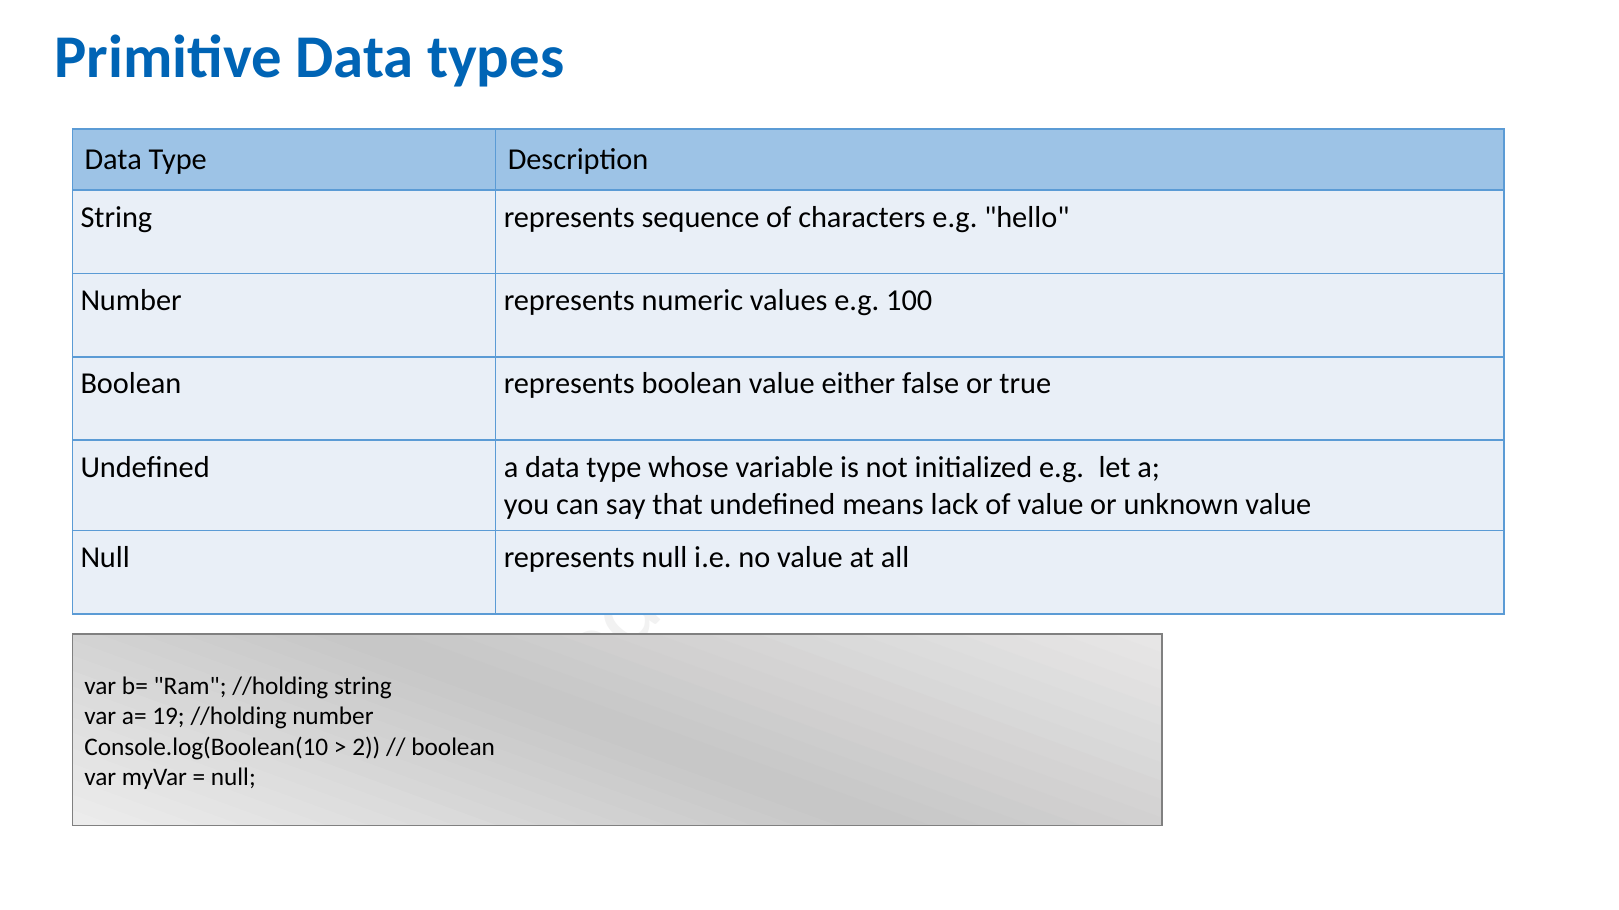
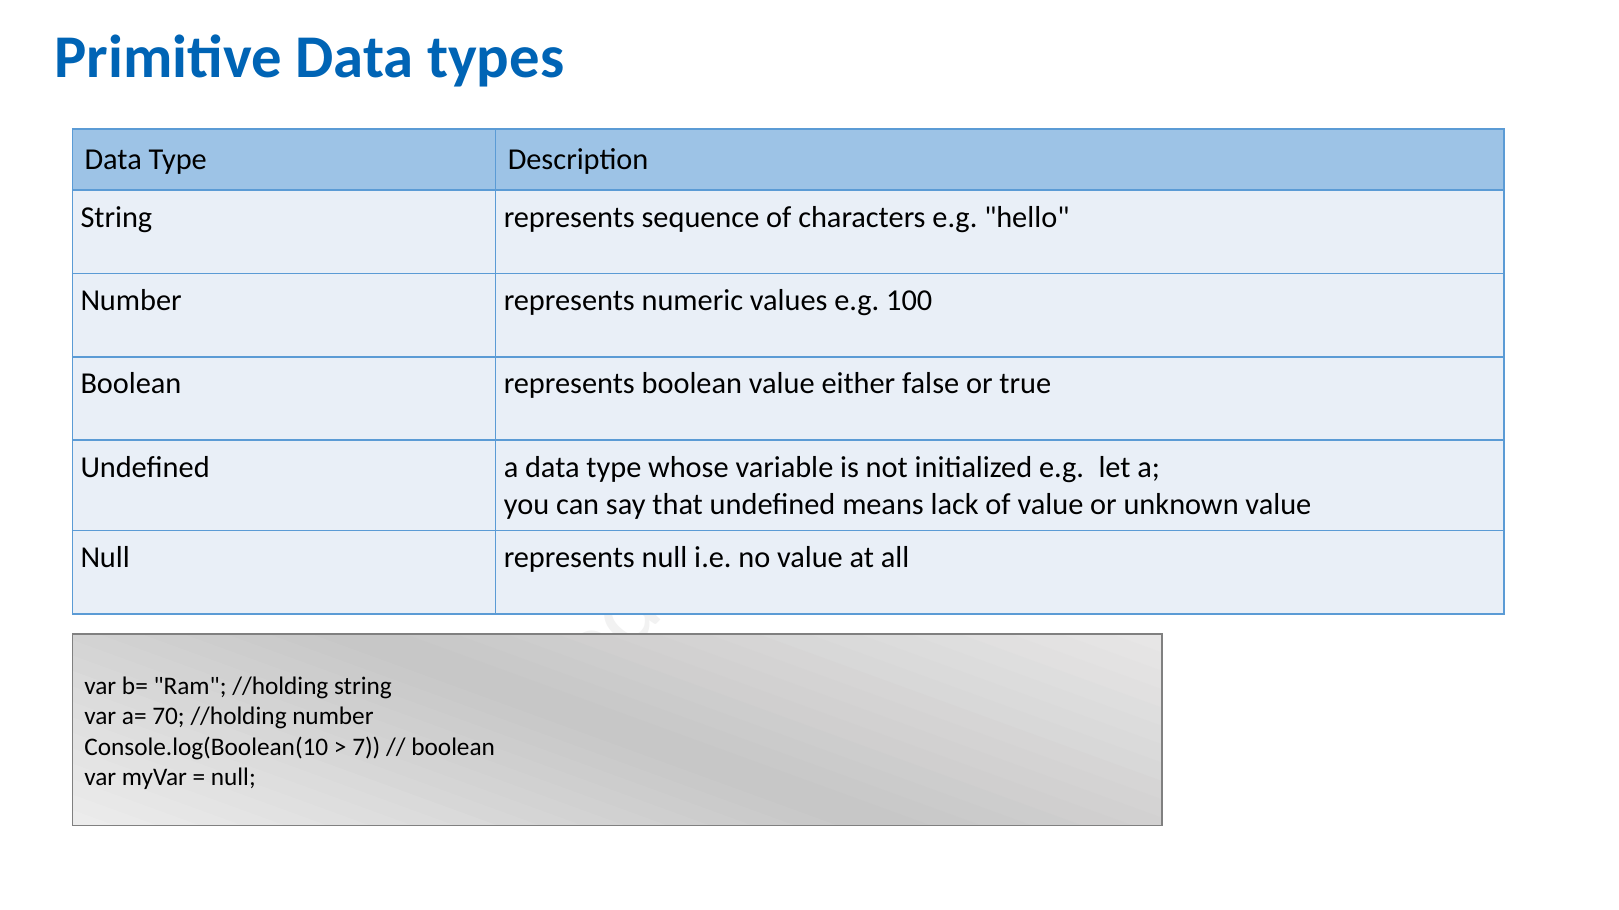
19: 19 -> 70
2: 2 -> 7
